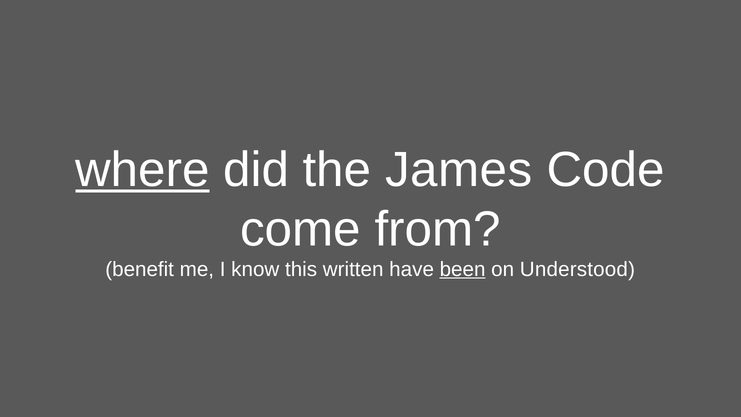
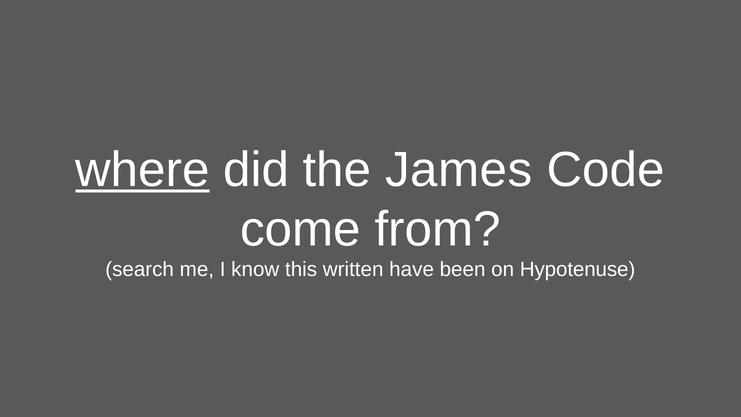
benefit: benefit -> search
been underline: present -> none
Understood: Understood -> Hypotenuse
